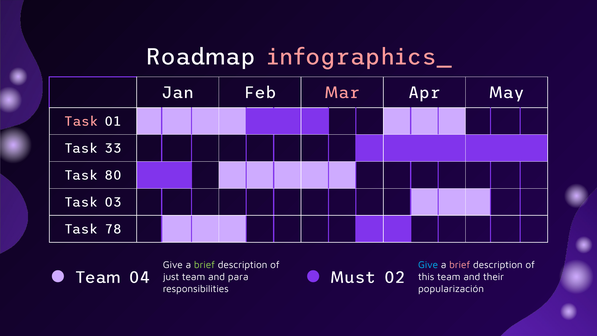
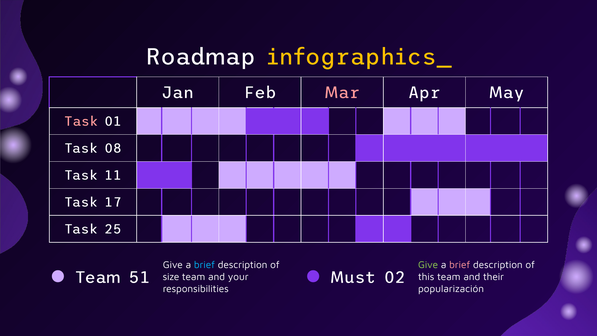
infographics_ colour: pink -> yellow
33: 33 -> 08
80: 80 -> 11
03: 03 -> 17
78: 78 -> 25
brief at (204, 265) colour: light green -> light blue
Give at (428, 265) colour: light blue -> light green
04: 04 -> 51
just: just -> size
para: para -> your
